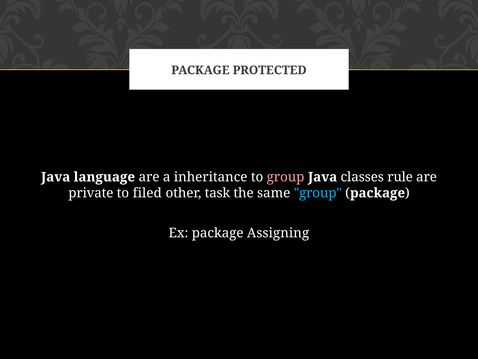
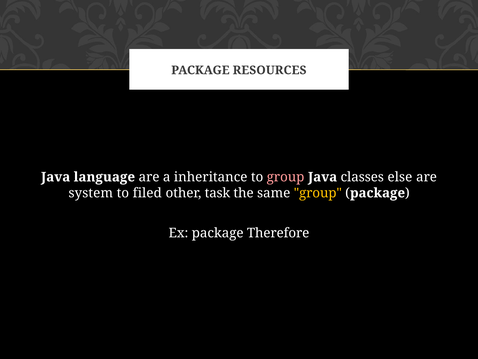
PROTECTED: PROTECTED -> RESOURCES
rule: rule -> else
private: private -> system
group at (318, 193) colour: light blue -> yellow
Assigning: Assigning -> Therefore
